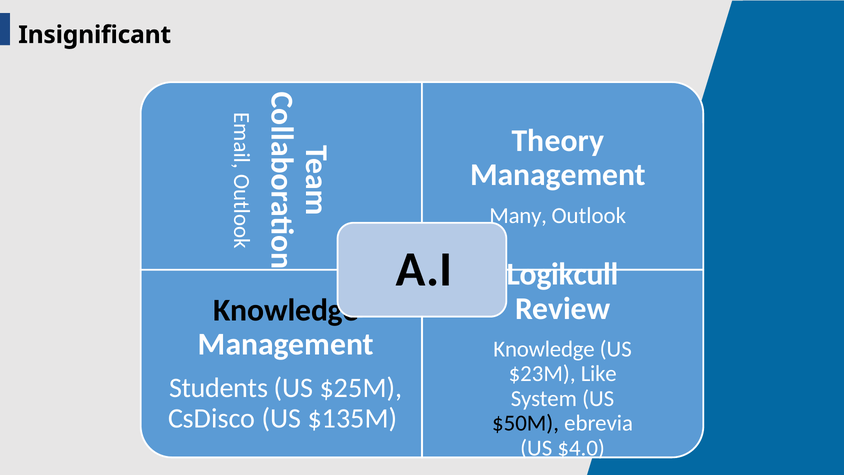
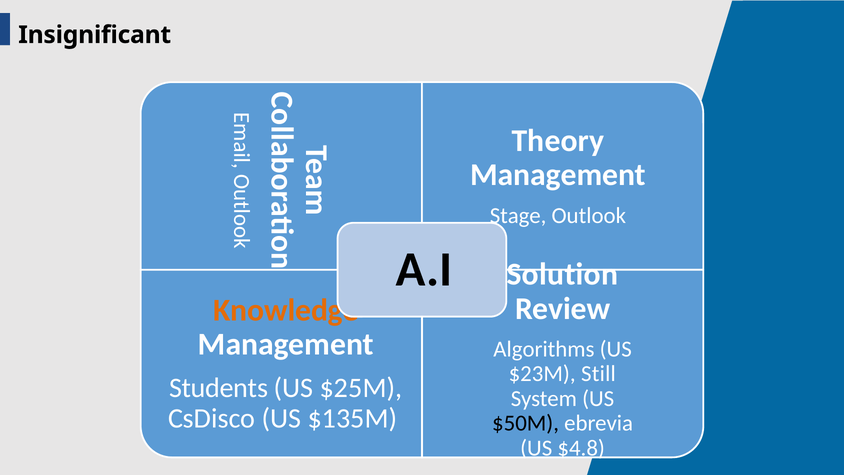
Many: Many -> Stage
Logikcull: Logikcull -> Solution
Knowledge at (286, 310) colour: black -> orange
Knowledge at (544, 349): Knowledge -> Algorithms
Like: Like -> Still
$4.0: $4.0 -> $4.8
